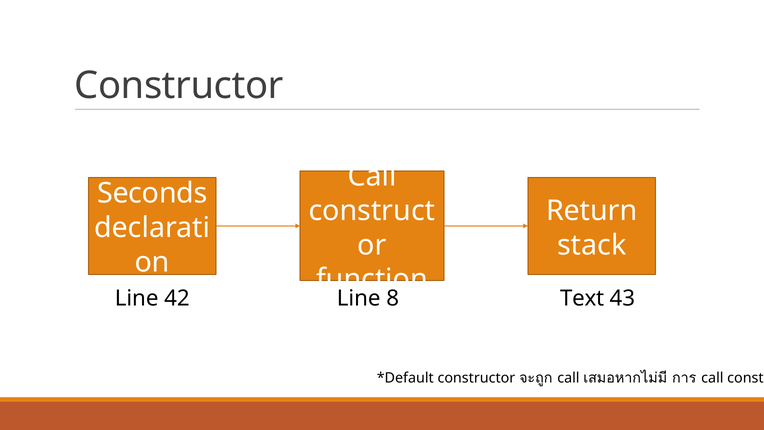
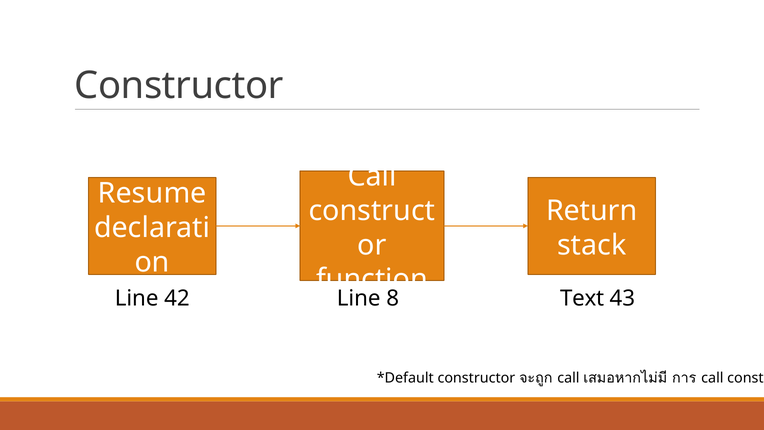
Seconds: Seconds -> Resume
